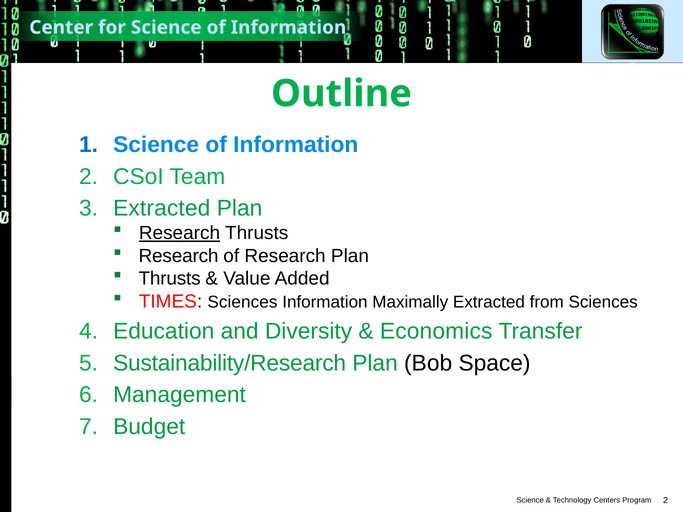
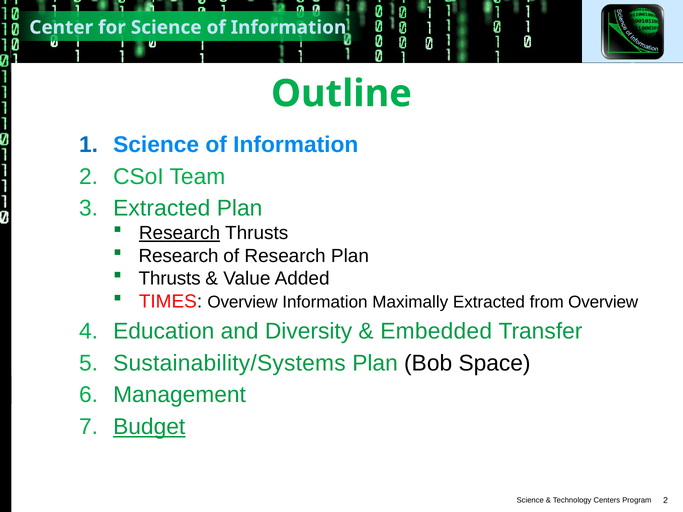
TIMES Sciences: Sciences -> Overview
from Sciences: Sciences -> Overview
Economics: Economics -> Embedded
Sustainability/Research: Sustainability/Research -> Sustainability/Systems
Budget underline: none -> present
